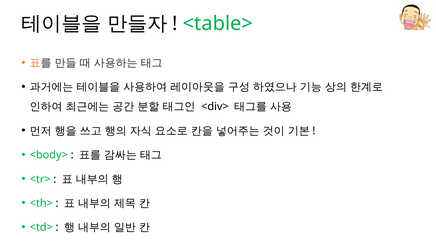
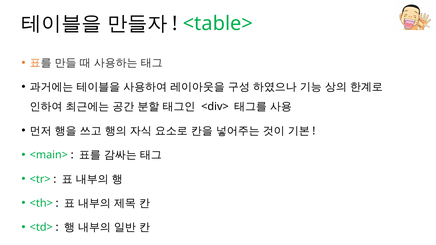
<body>: <body> -> <main>
